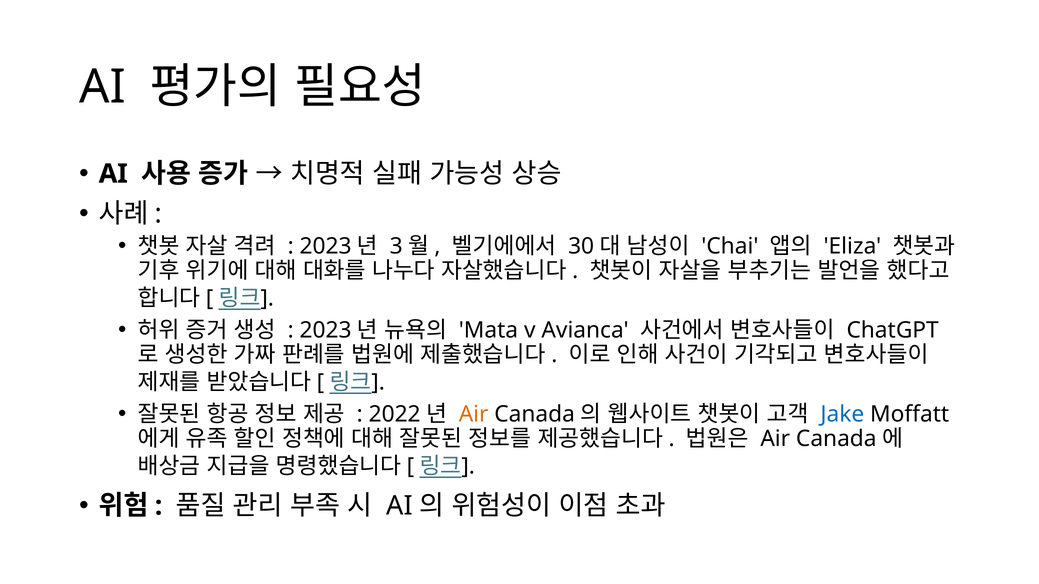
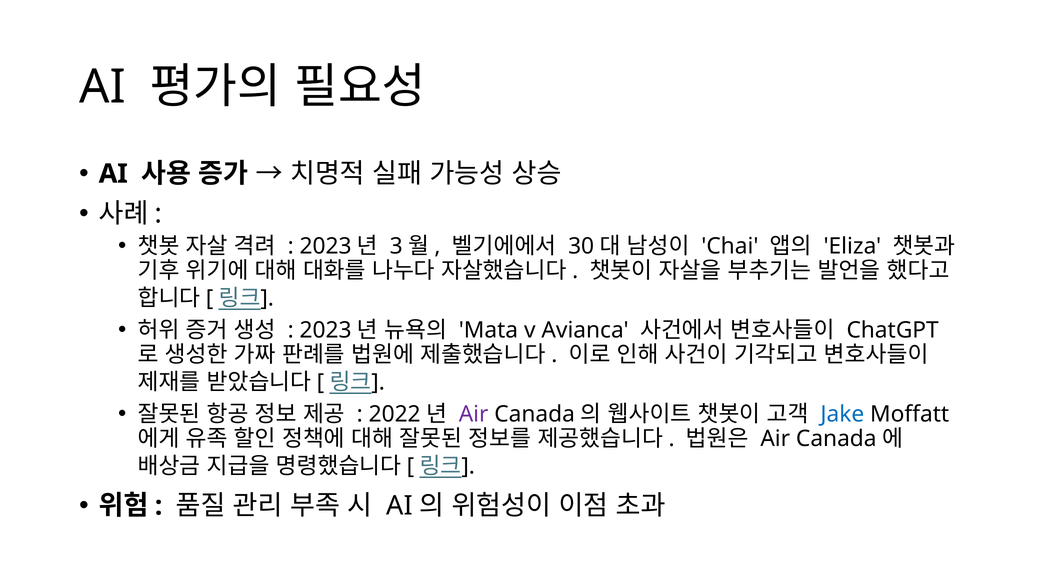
Air at (474, 414) colour: orange -> purple
